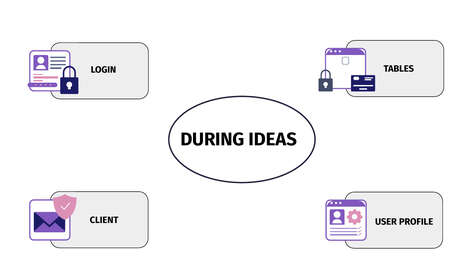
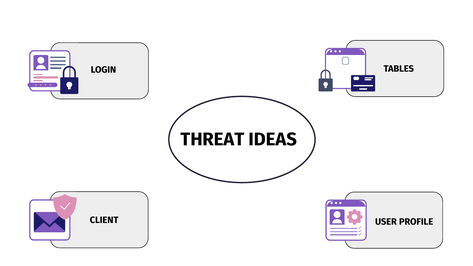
DURING: DURING -> THREAT
